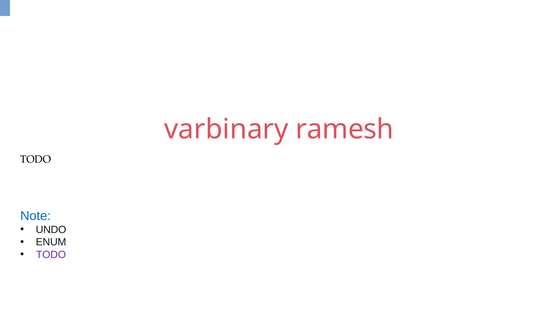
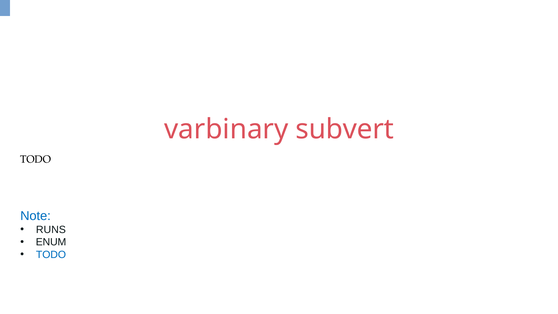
ramesh: ramesh -> subvert
UNDO: UNDO -> RUNS
TODO at (51, 255) colour: purple -> blue
